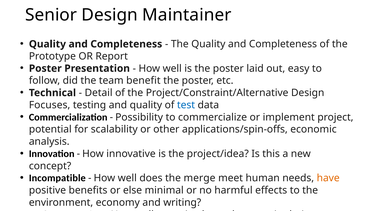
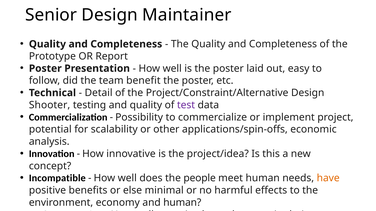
Focuses: Focuses -> Shooter
test colour: blue -> purple
merge: merge -> people
and writing: writing -> human
